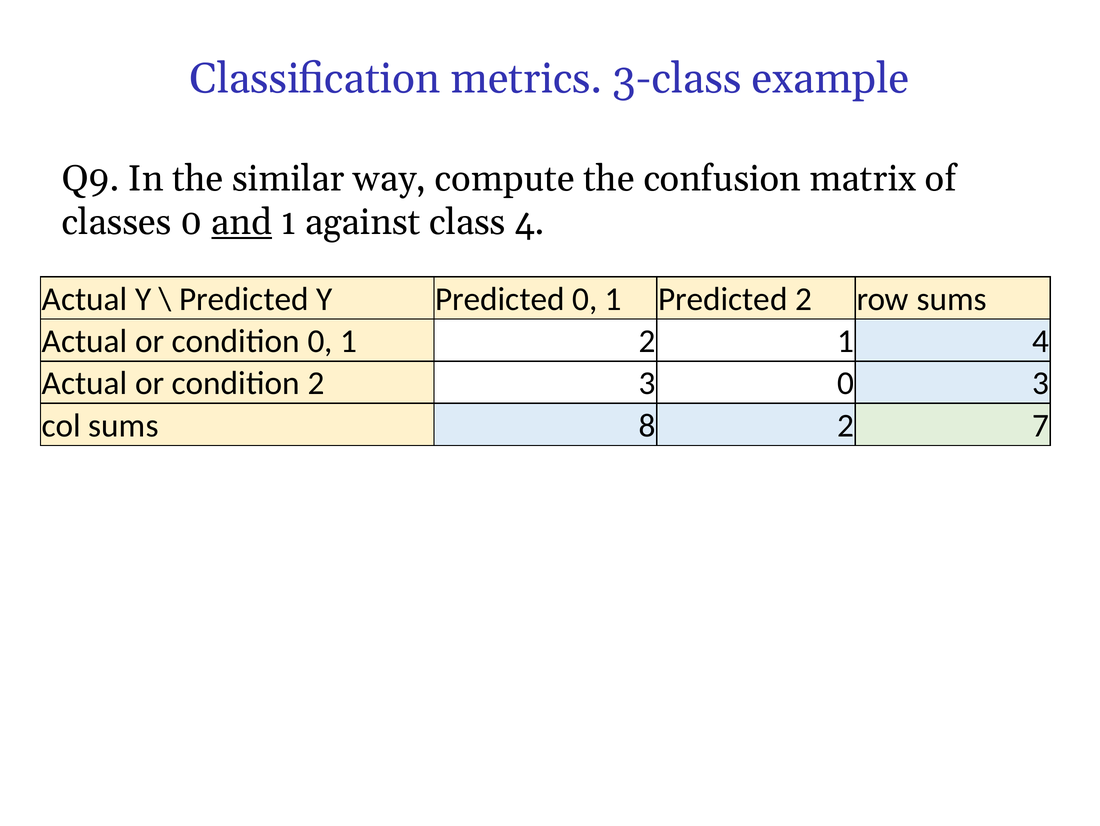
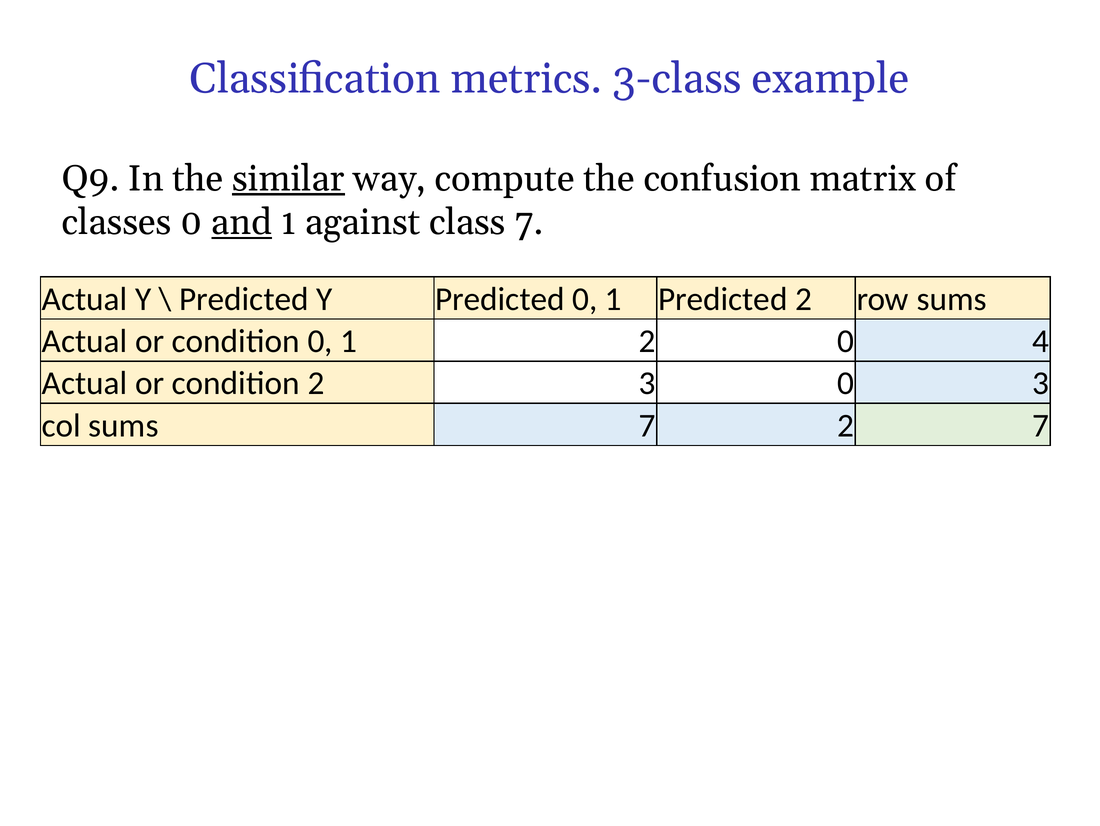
similar underline: none -> present
class 4: 4 -> 7
2 1: 1 -> 0
sums 8: 8 -> 7
